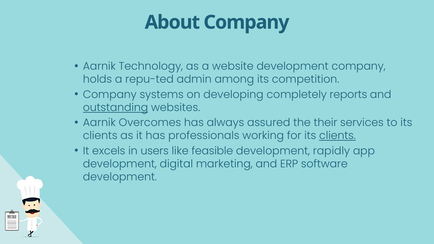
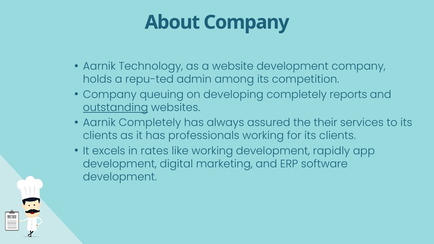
systems: systems -> queuing
Aarnik Overcomes: Overcomes -> Completely
clients at (337, 136) underline: present -> none
users: users -> rates
like feasible: feasible -> working
